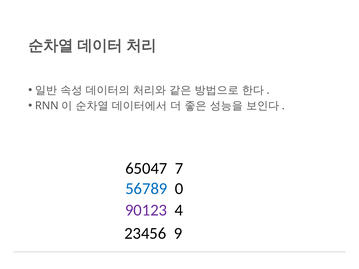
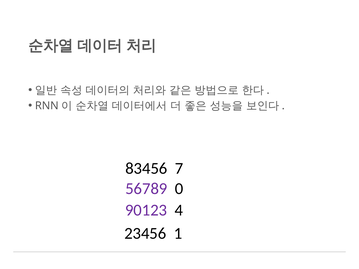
65047: 65047 -> 83456
56789 colour: blue -> purple
9: 9 -> 1
